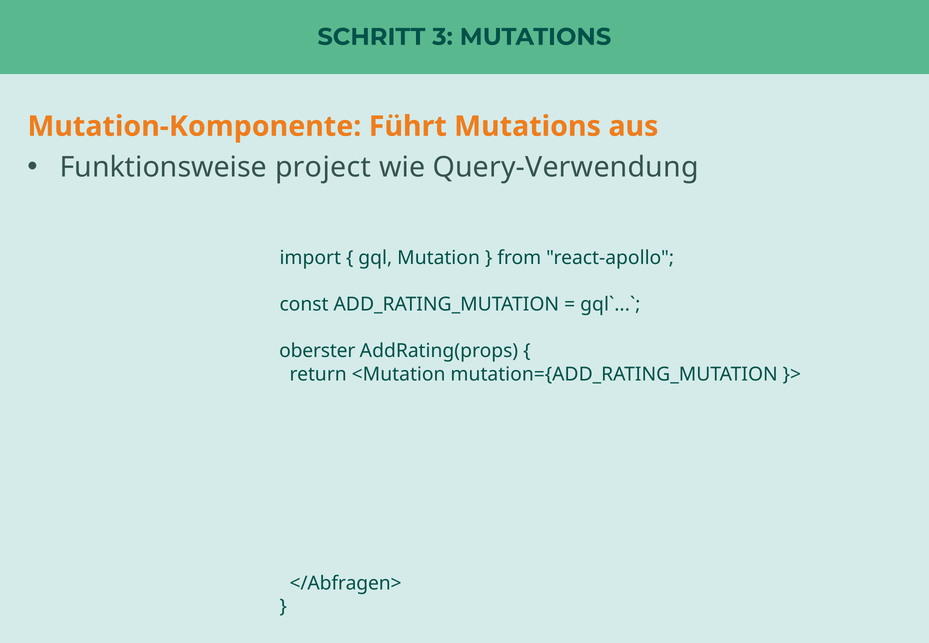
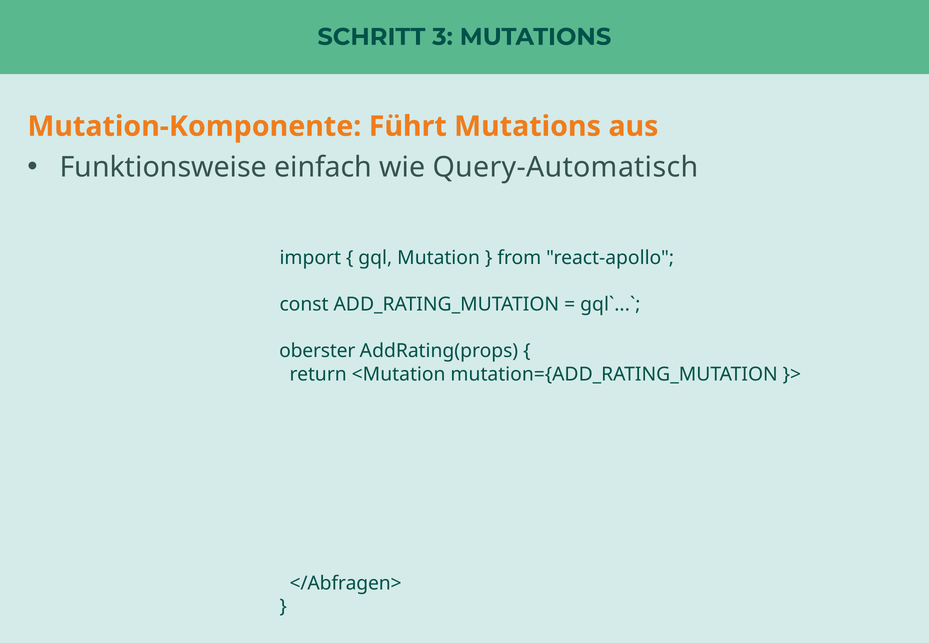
project: project -> einfach
Query-Verwendung: Query-Verwendung -> Query-Automatisch
